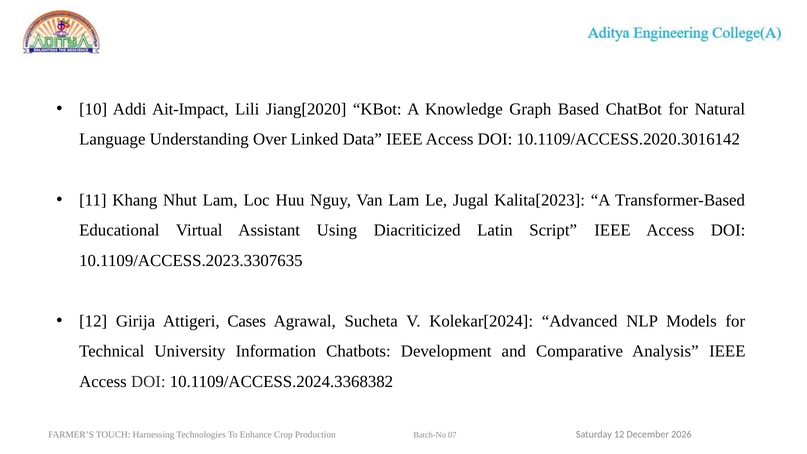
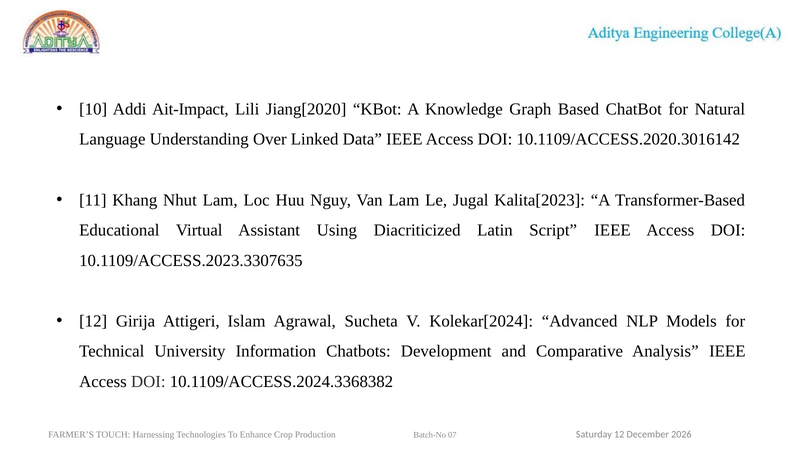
Cases: Cases -> Islam
